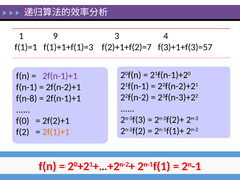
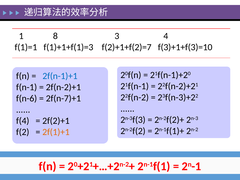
9: 9 -> 8
f(3)+1+f(3)=57: f(3)+1+f(3)=57 -> f(3)+1+f(3)=10
2f(n-1)+1 at (60, 76) colour: purple -> blue
f(n-8: f(n-8 -> f(n-6
2f(n-1)+1 at (63, 98): 2f(n-1)+1 -> 2f(n-7)+1
f(0: f(0 -> f(4
